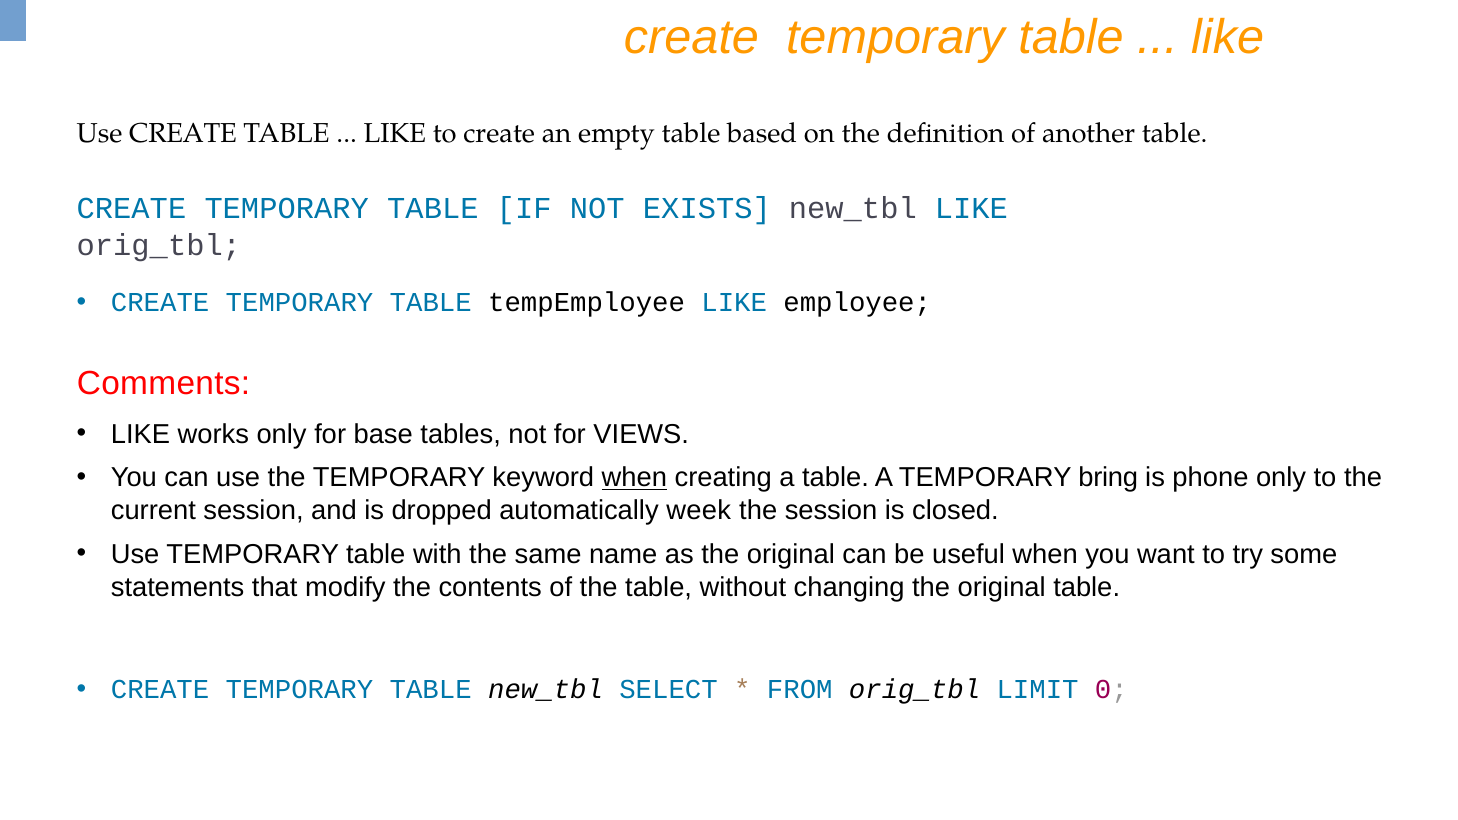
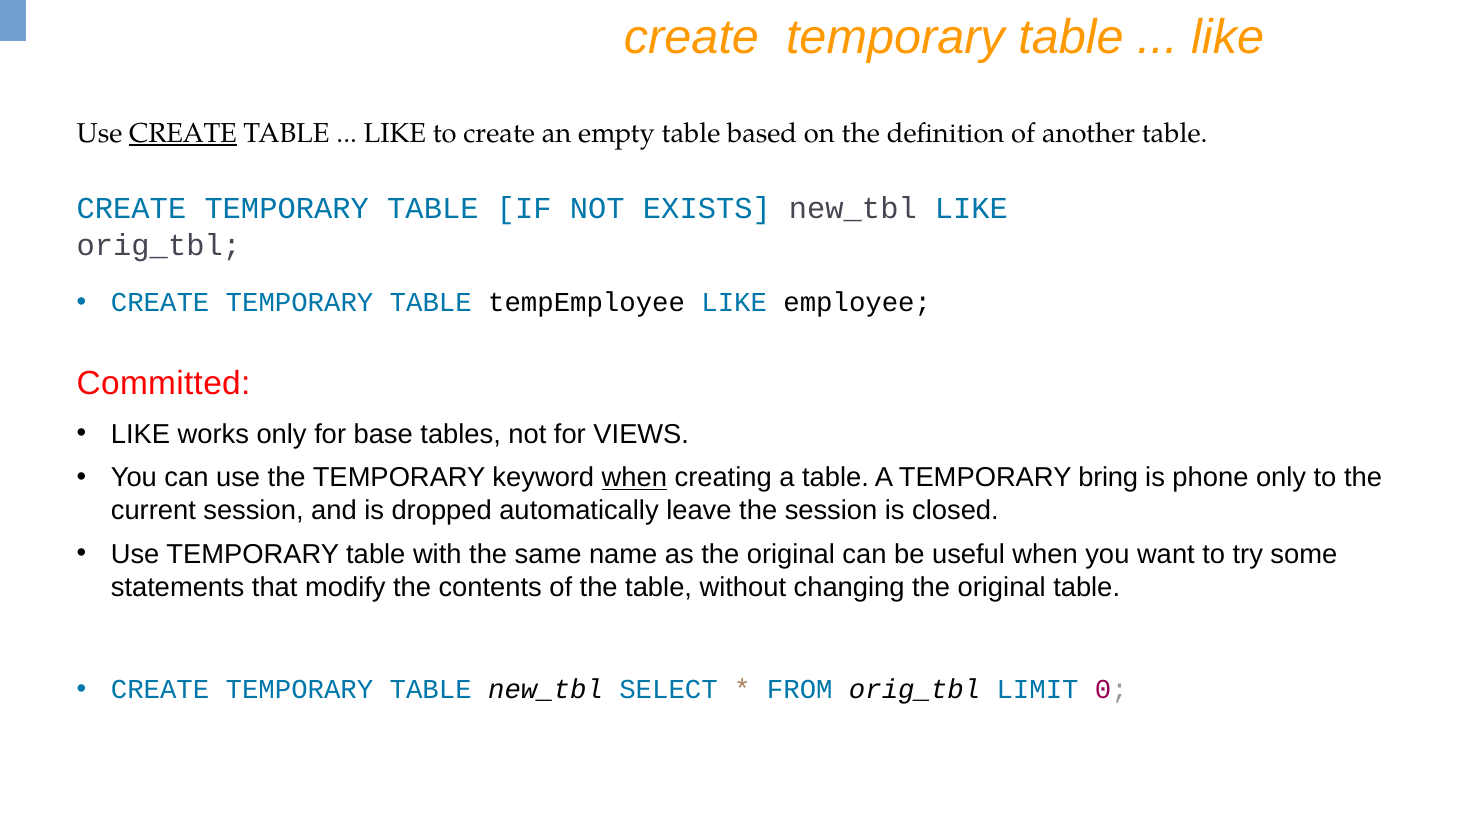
CREATE at (183, 134) underline: none -> present
Comments: Comments -> Committed
week: week -> leave
